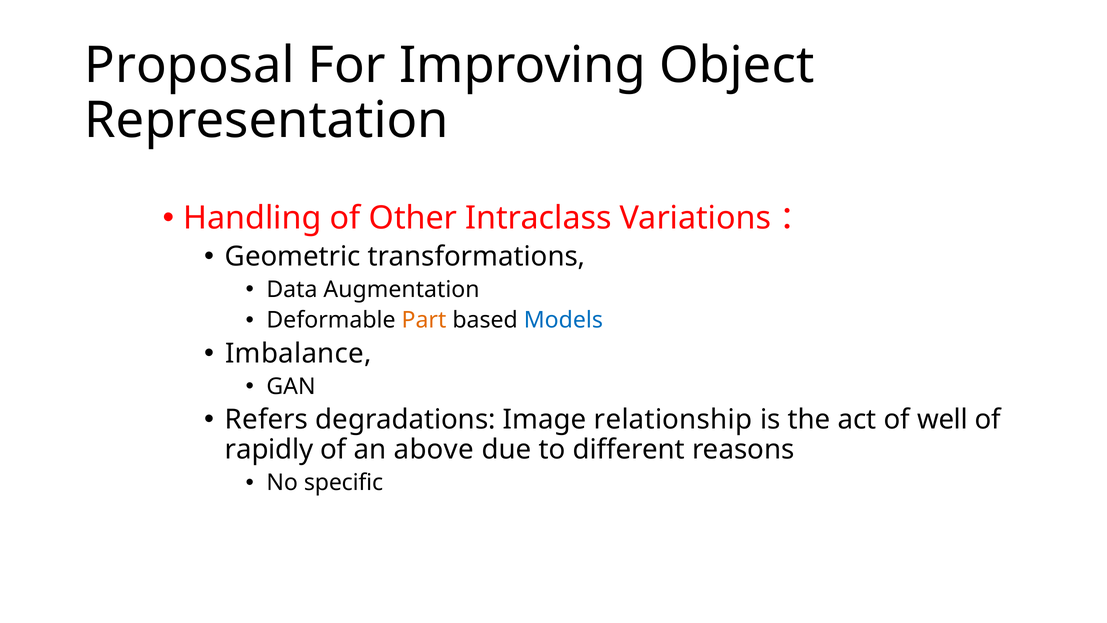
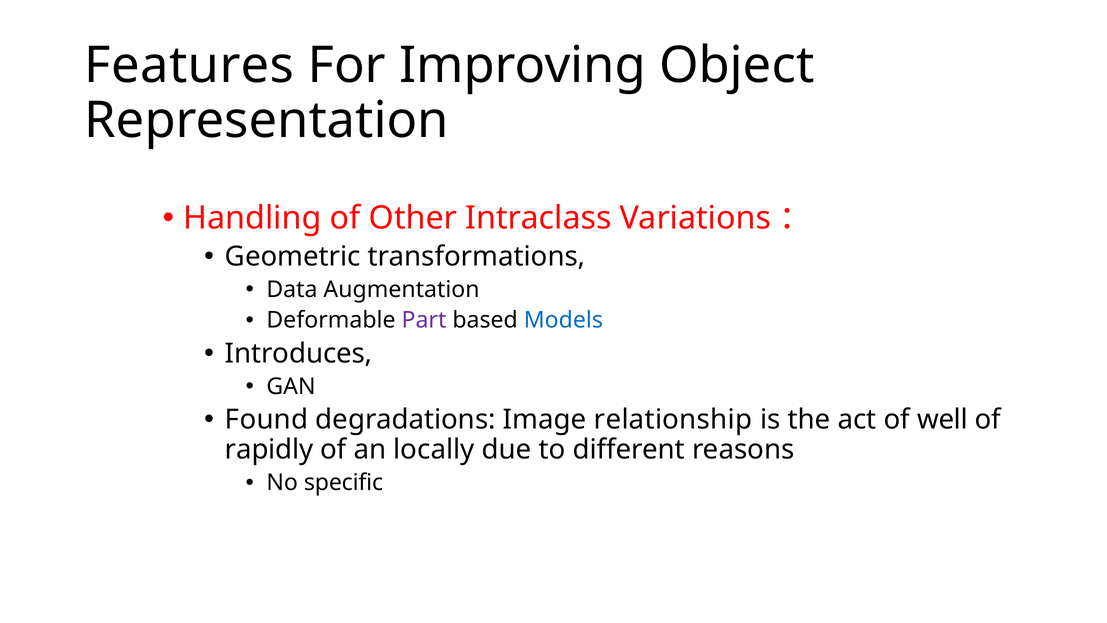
Proposal: Proposal -> Features
Part colour: orange -> purple
Imbalance: Imbalance -> Introduces
Refers: Refers -> Found
above: above -> locally
